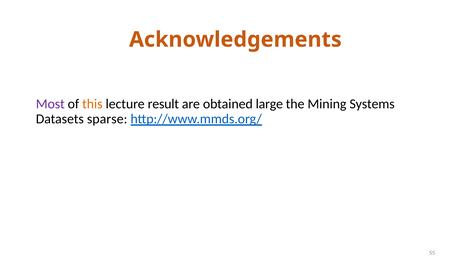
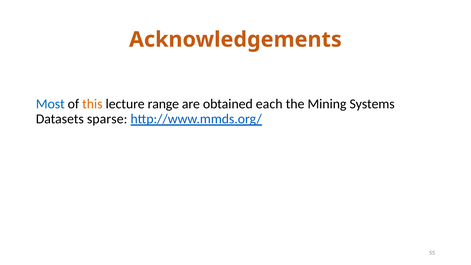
Most colour: purple -> blue
result: result -> range
large: large -> each
